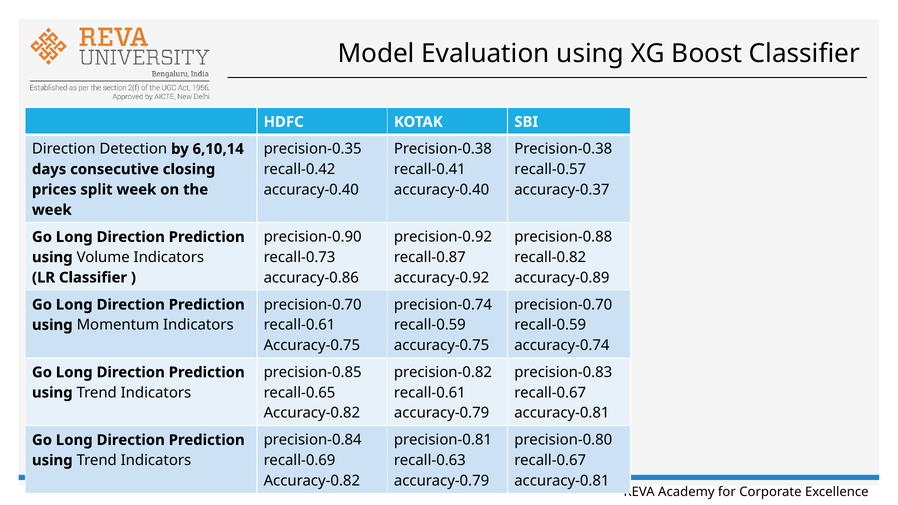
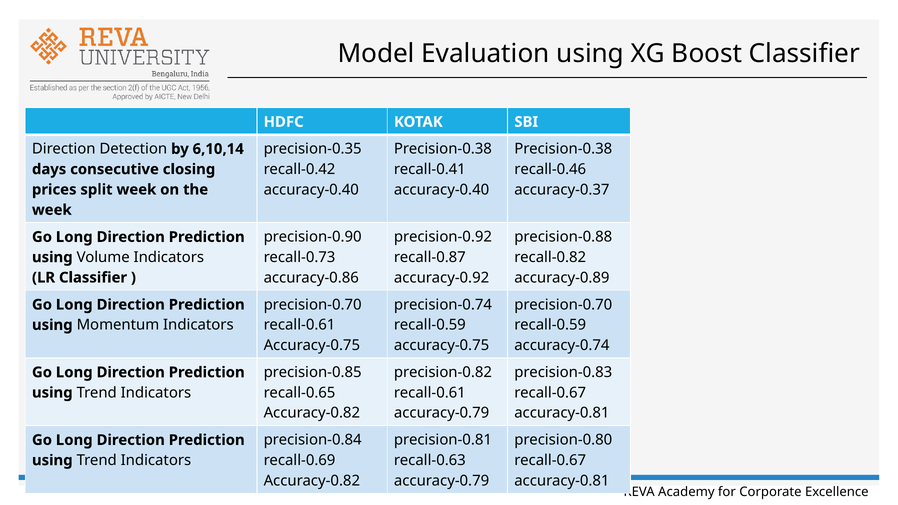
recall-0.57: recall-0.57 -> recall-0.46
